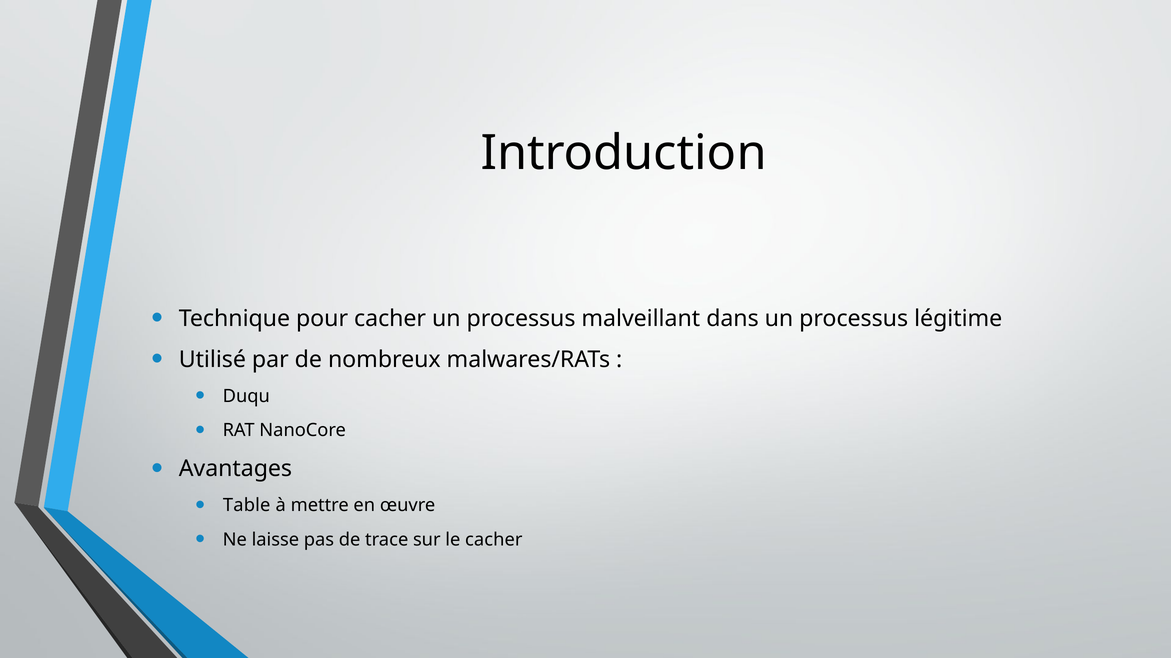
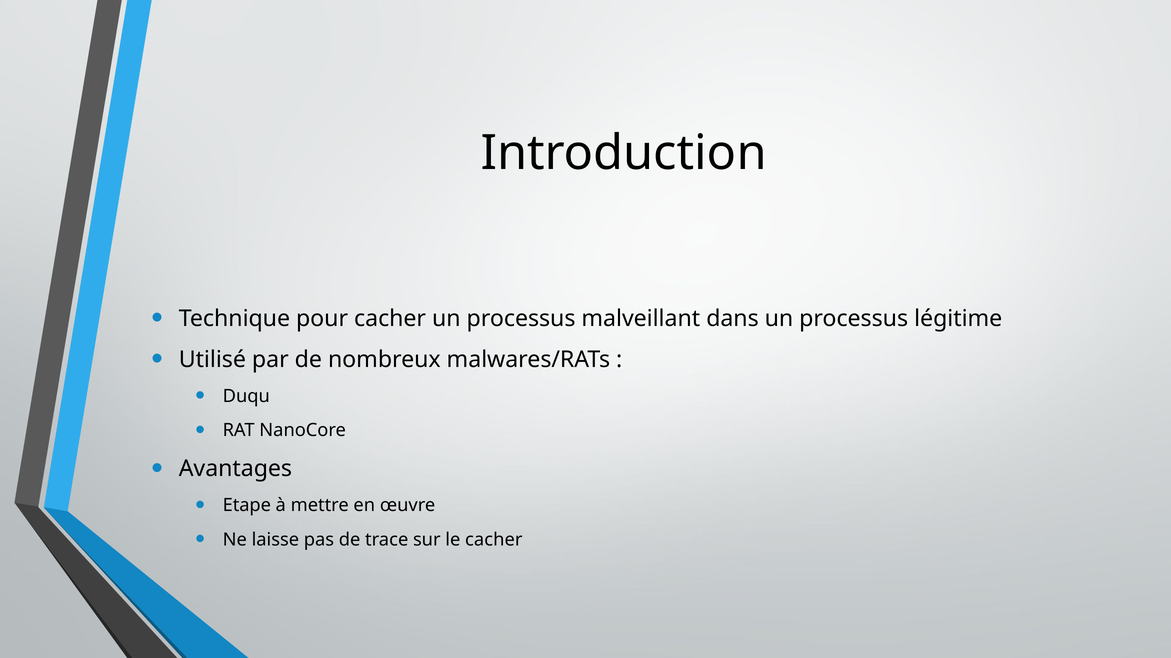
Table: Table -> Etape
